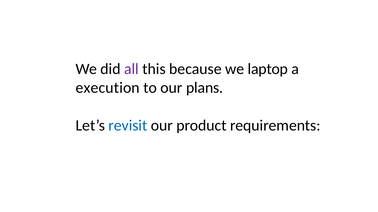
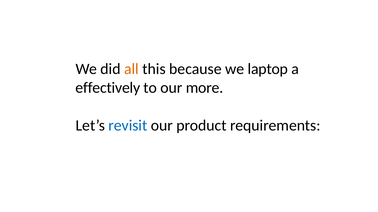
all colour: purple -> orange
execution: execution -> effectively
plans: plans -> more
